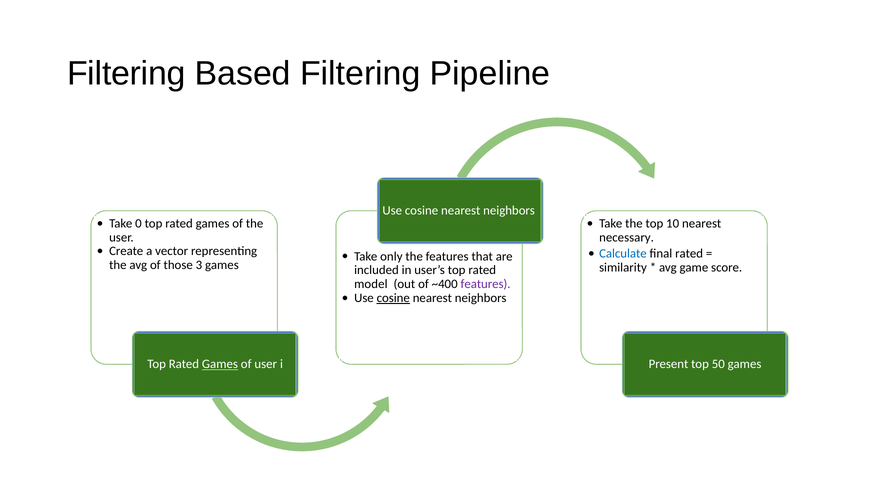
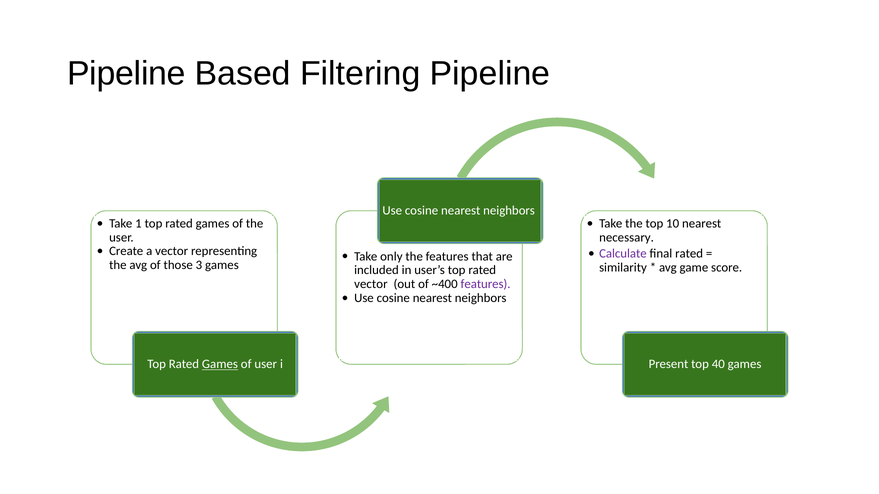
Filtering at (126, 74): Filtering -> Pipeline
0: 0 -> 1
Calculate colour: blue -> purple
model at (371, 284): model -> vector
cosine at (393, 298) underline: present -> none
50: 50 -> 40
